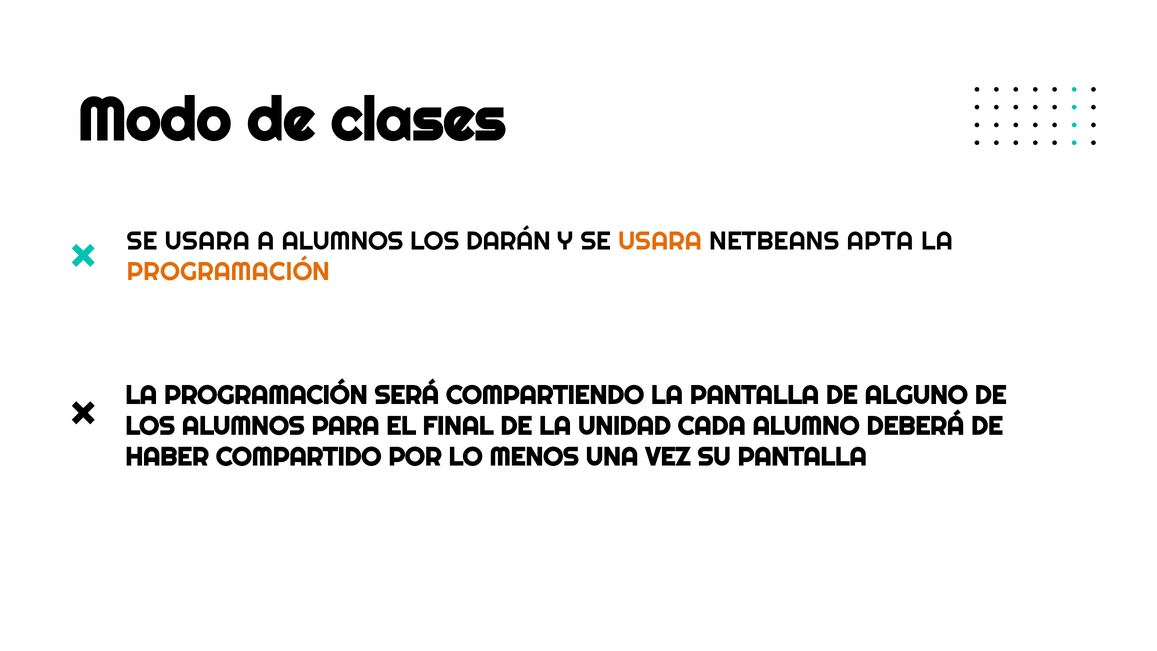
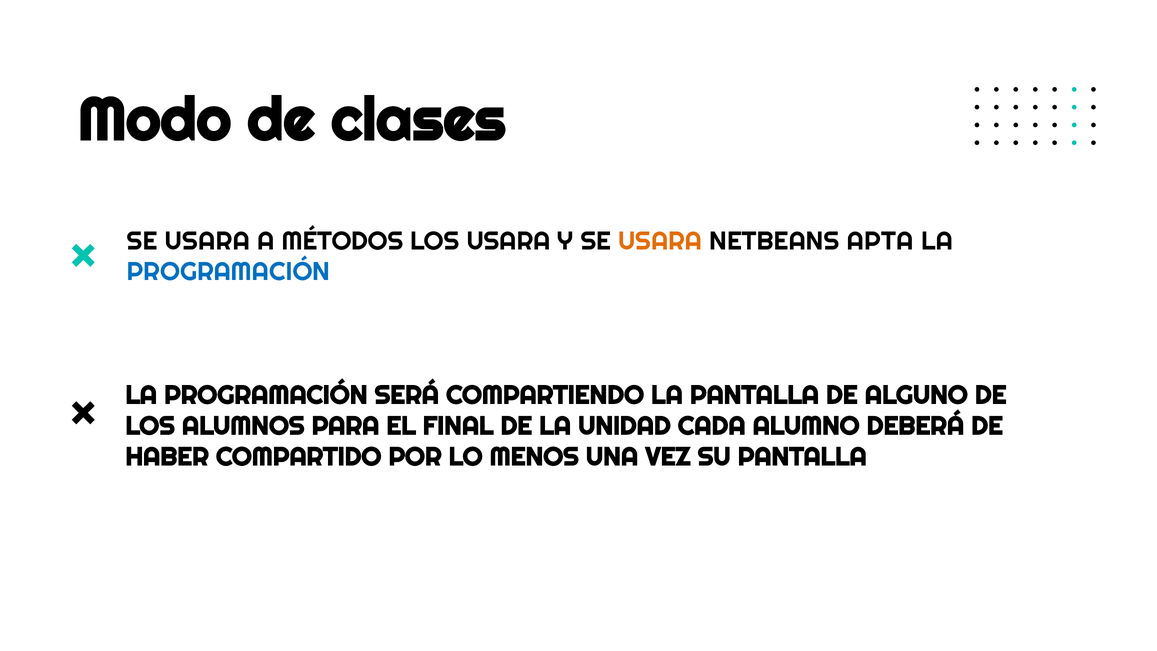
A ALUMNOS: ALUMNOS -> MÉTODOS
LOS DARÁN: DARÁN -> USARA
PROGRAMACIÓN at (229, 272) colour: orange -> blue
